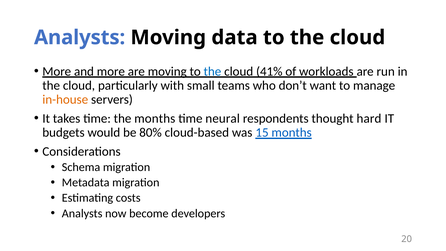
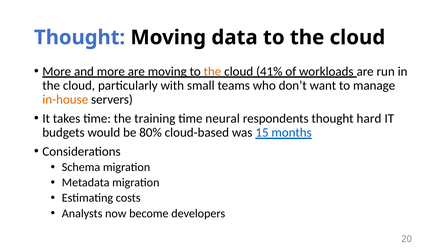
Analysts at (80, 37): Analysts -> Thought
the at (212, 71) colour: blue -> orange
the months: months -> training
